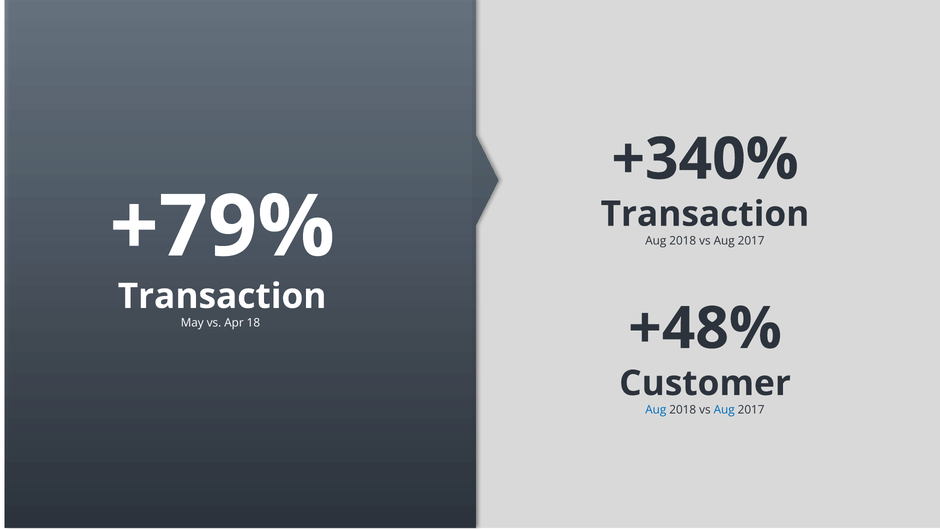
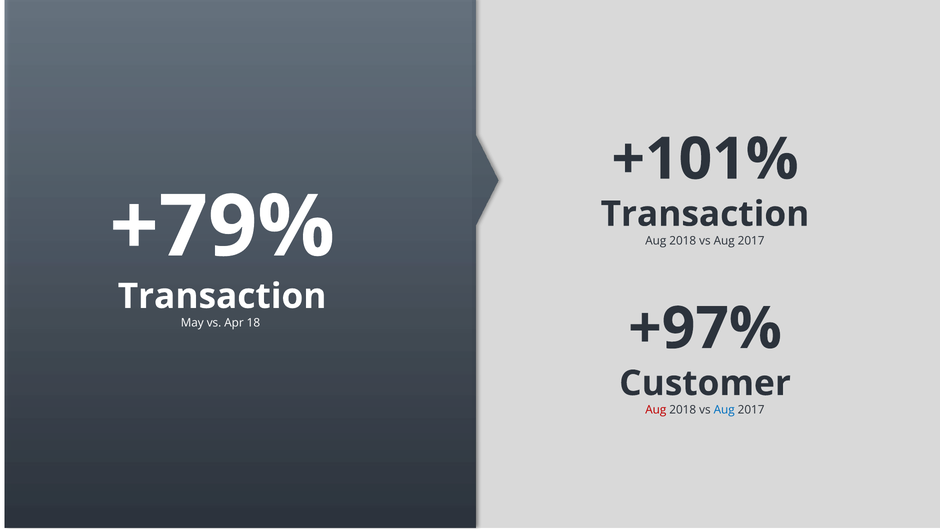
+340%: +340% -> +101%
+48%: +48% -> +97%
Aug at (656, 410) colour: blue -> red
